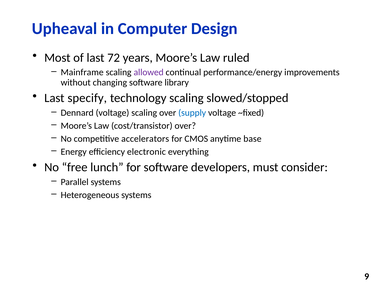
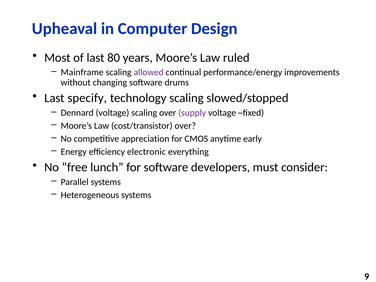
72: 72 -> 80
library: library -> drums
supply colour: blue -> purple
accelerators: accelerators -> appreciation
base: base -> early
